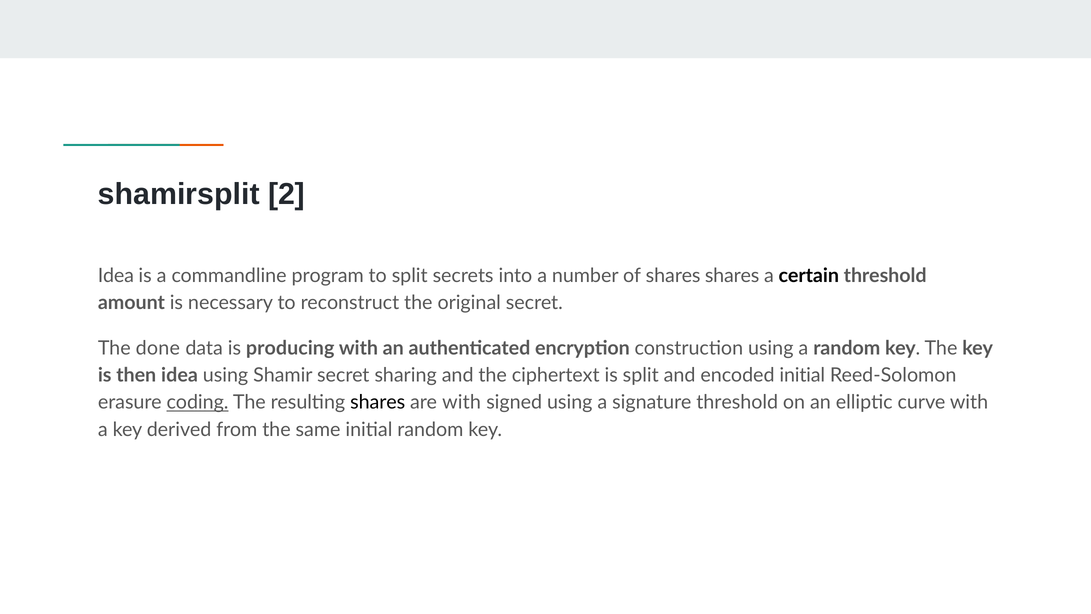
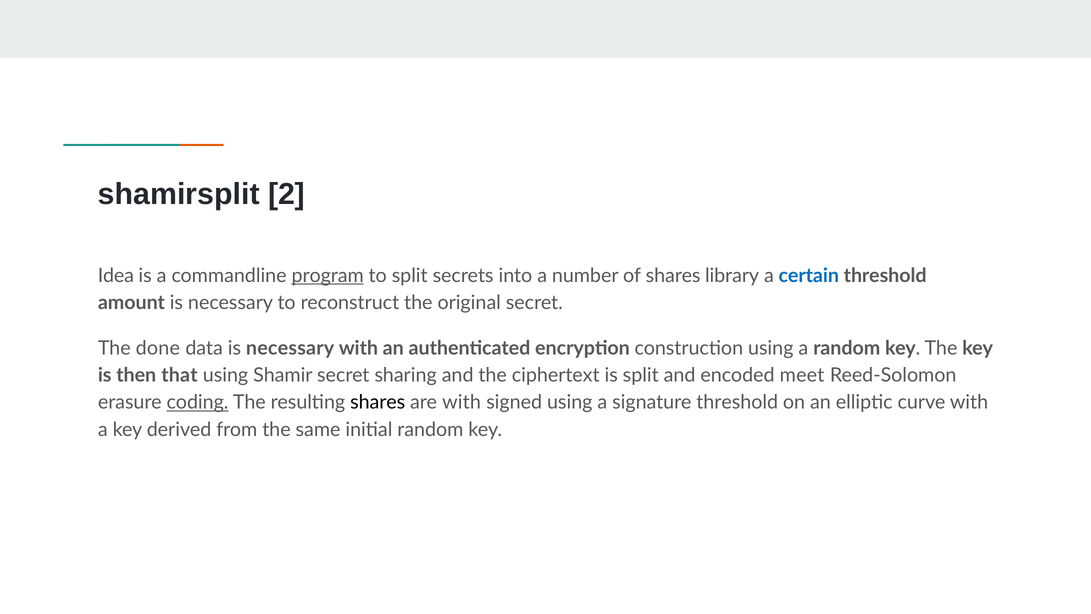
program underline: none -> present
shares shares: shares -> library
certain colour: black -> blue
data is producing: producing -> necessary
then idea: idea -> that
encoded initial: initial -> meet
